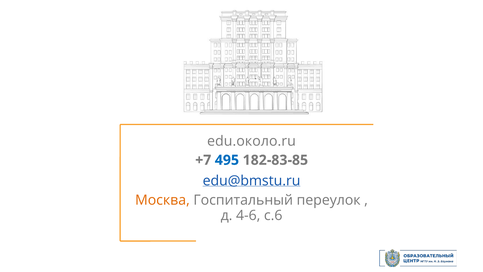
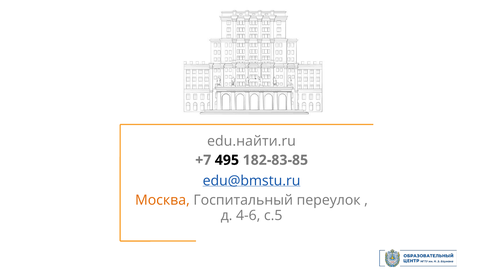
edu.около.ru: edu.около.ru -> edu.найти.ru
495 colour: blue -> black
с.6: с.6 -> с.5
